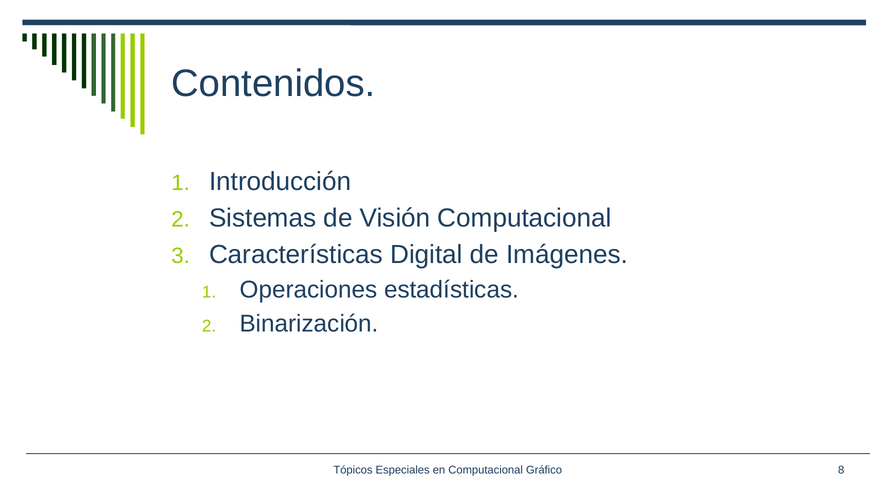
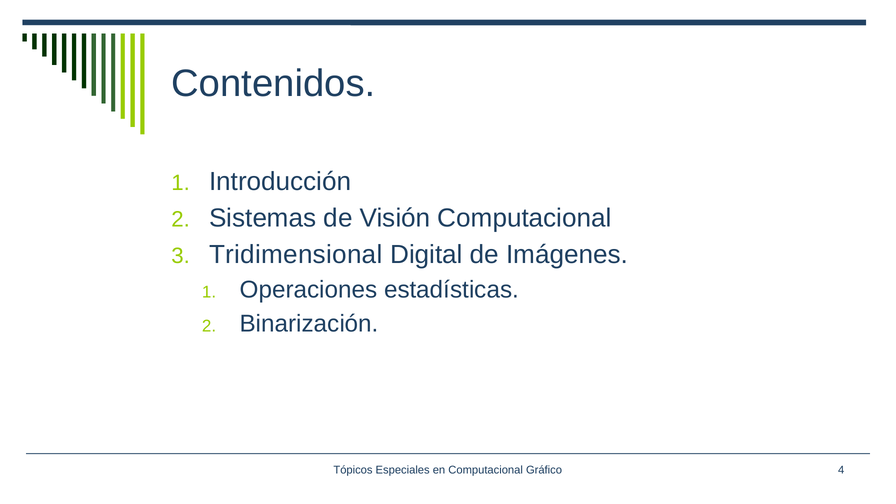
Características: Características -> Tridimensional
8: 8 -> 4
